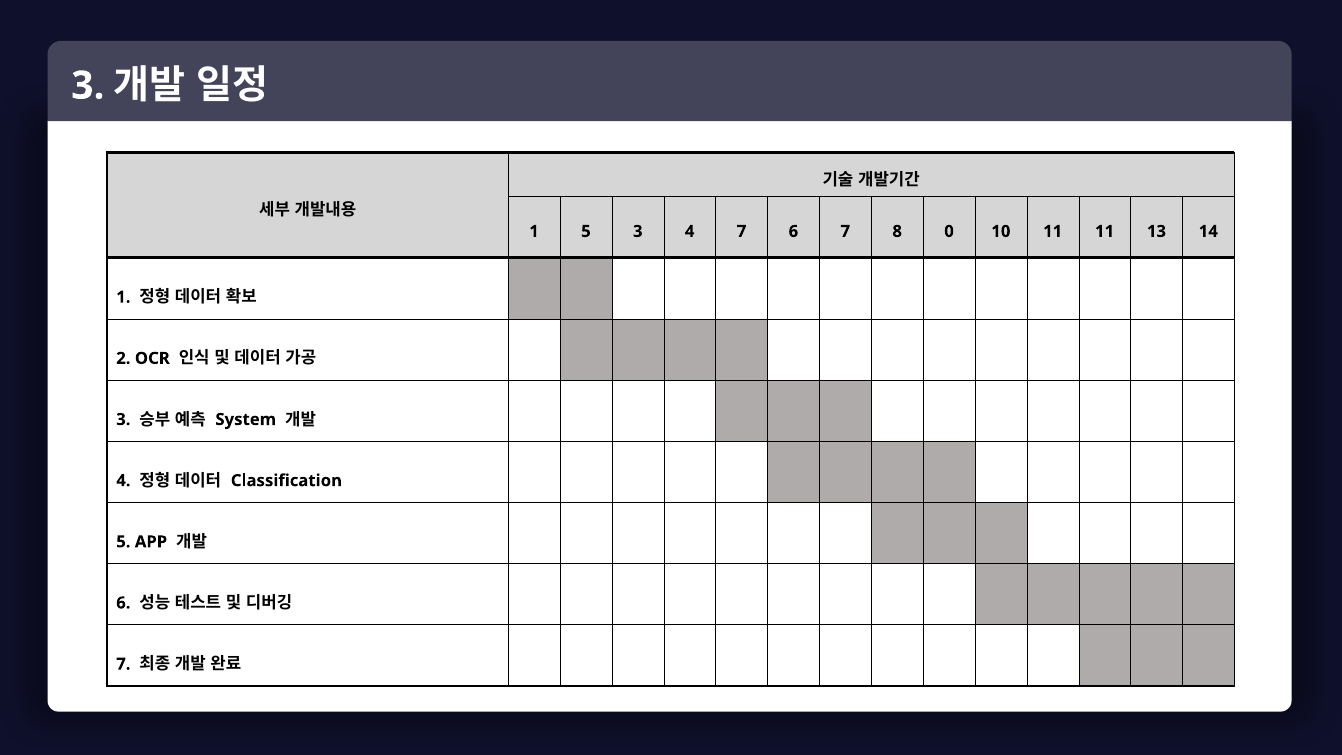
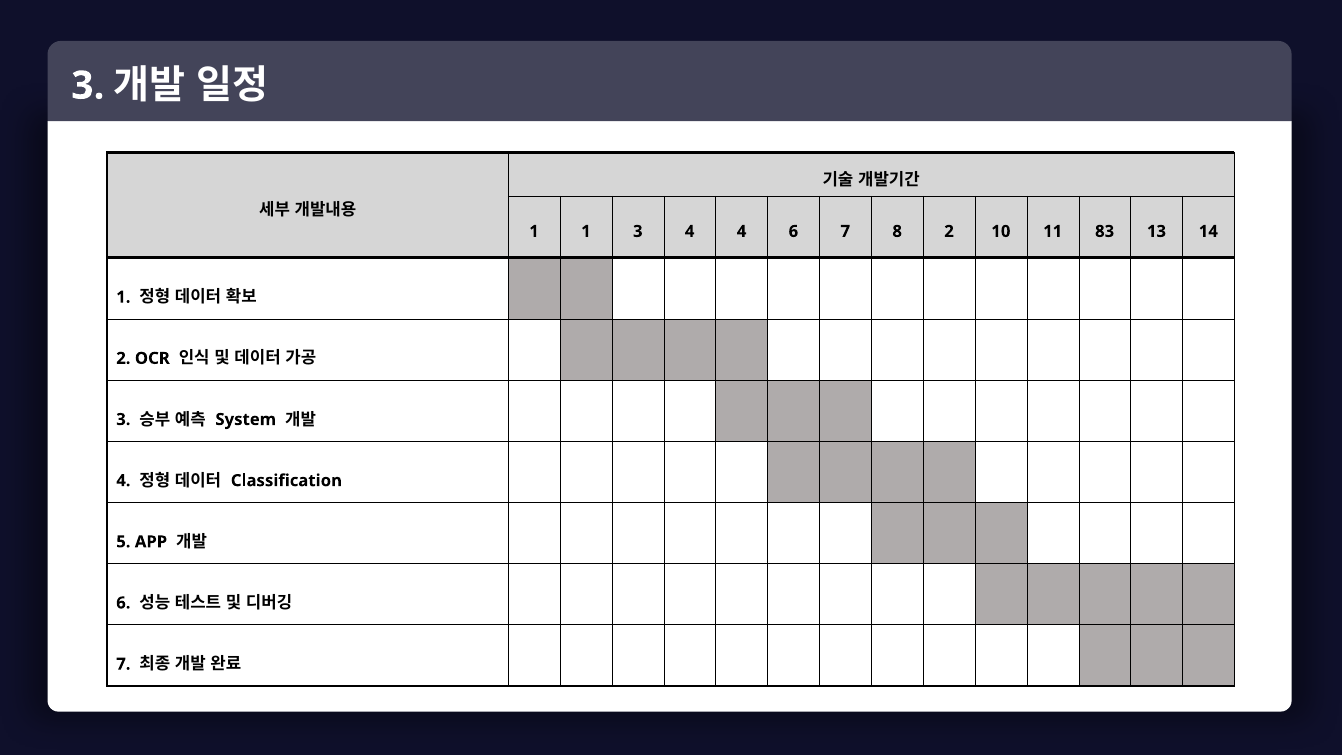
1 5: 5 -> 1
4 7: 7 -> 4
8 0: 0 -> 2
11 11: 11 -> 83
